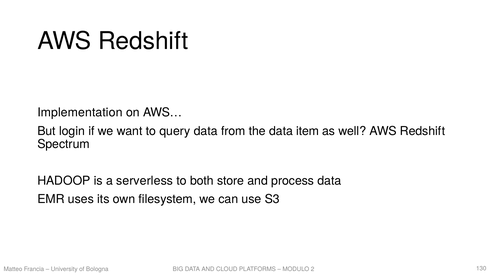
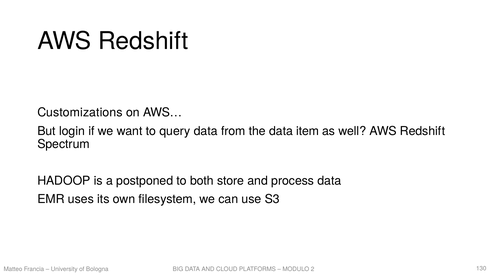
Implementation: Implementation -> Customizations
serverless: serverless -> postponed
